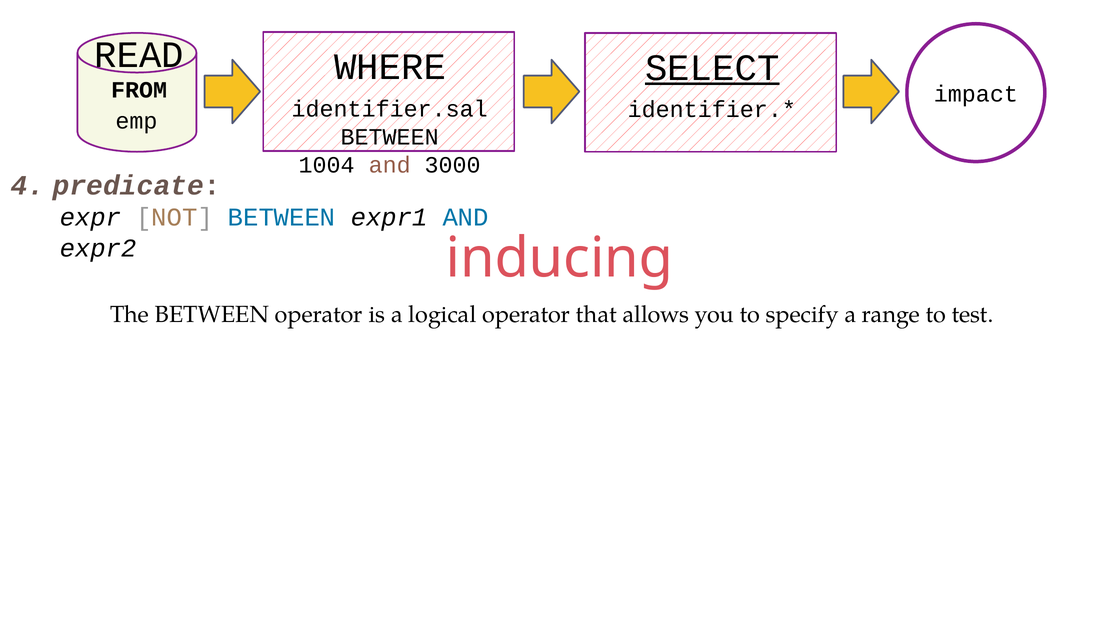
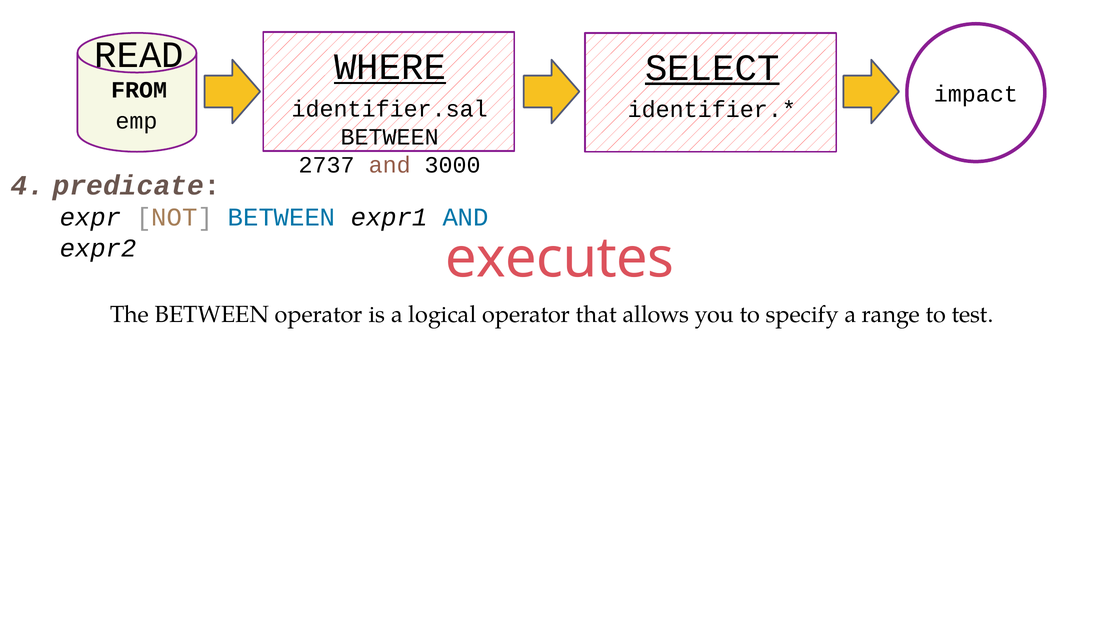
WHERE underline: none -> present
1004: 1004 -> 2737
inducing: inducing -> executes
